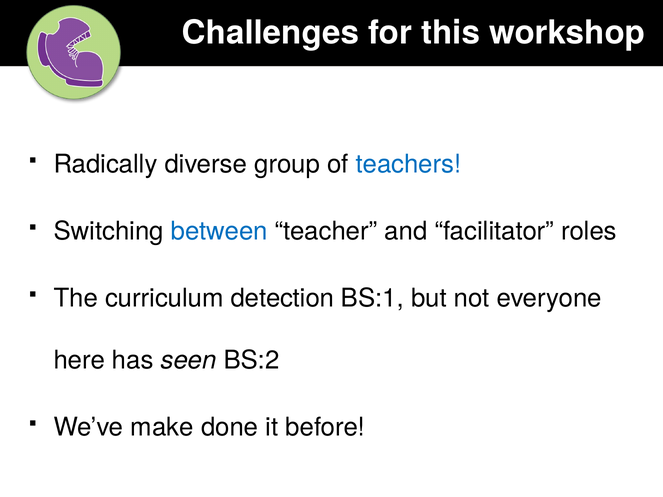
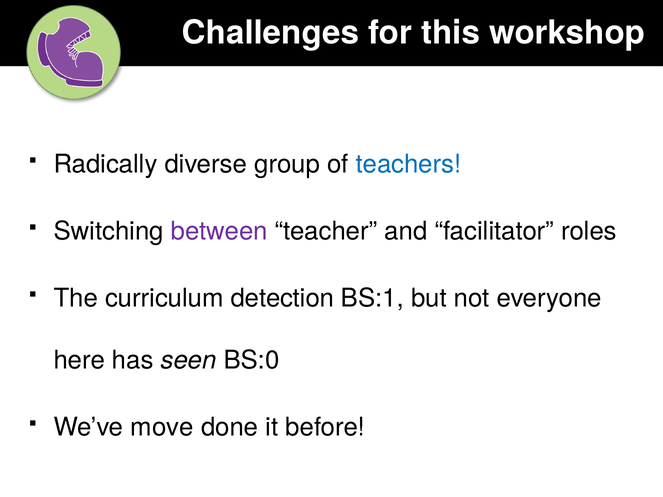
between colour: blue -> purple
BS:2: BS:2 -> BS:0
make: make -> move
